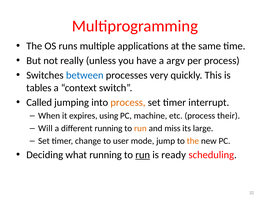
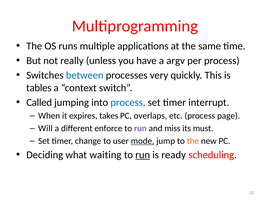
process at (128, 103) colour: orange -> blue
using: using -> takes
machine: machine -> overlaps
their: their -> page
different running: running -> enforce
run at (140, 129) colour: orange -> purple
large: large -> must
mode underline: none -> present
what running: running -> waiting
